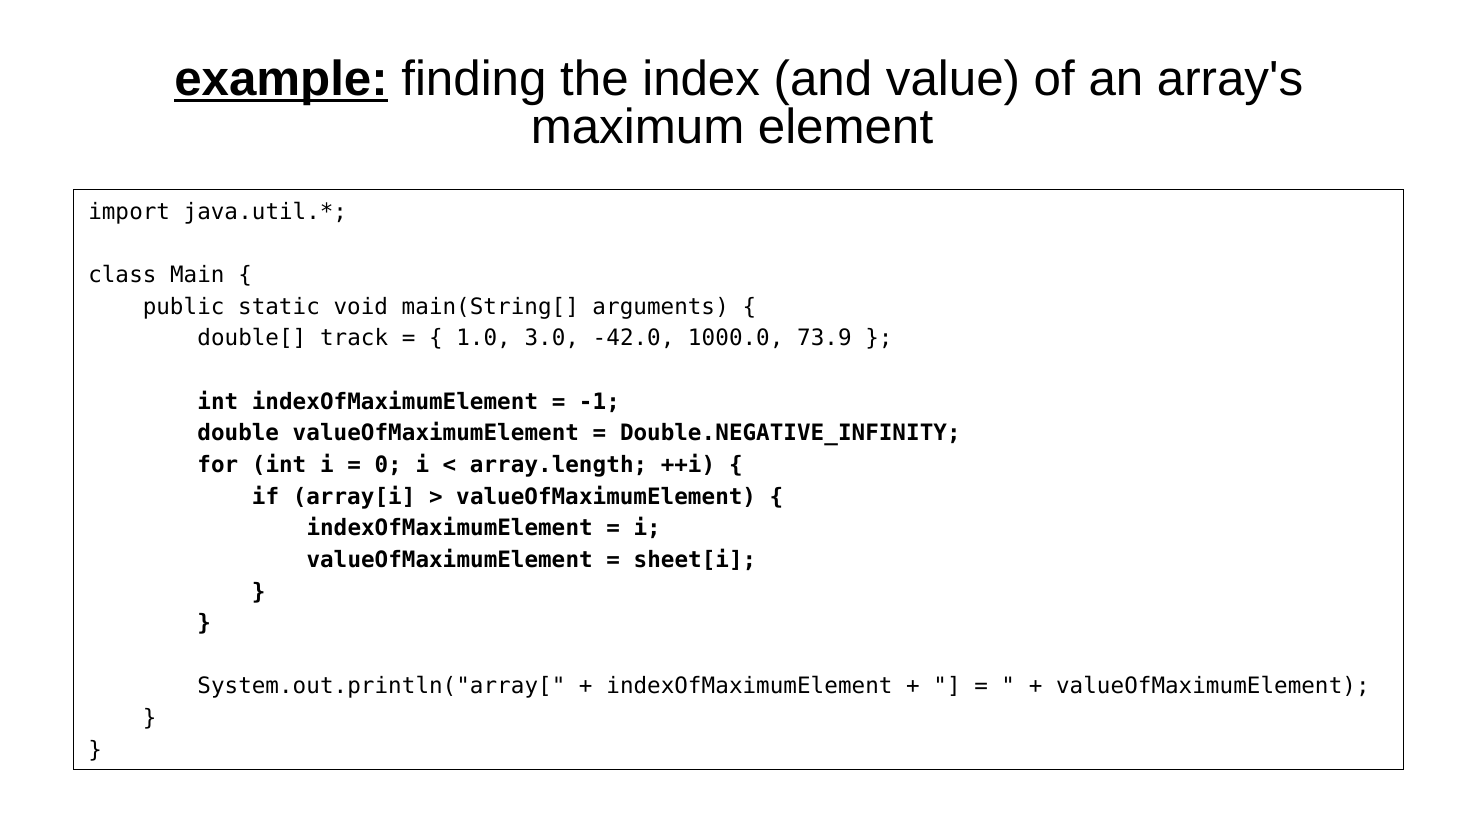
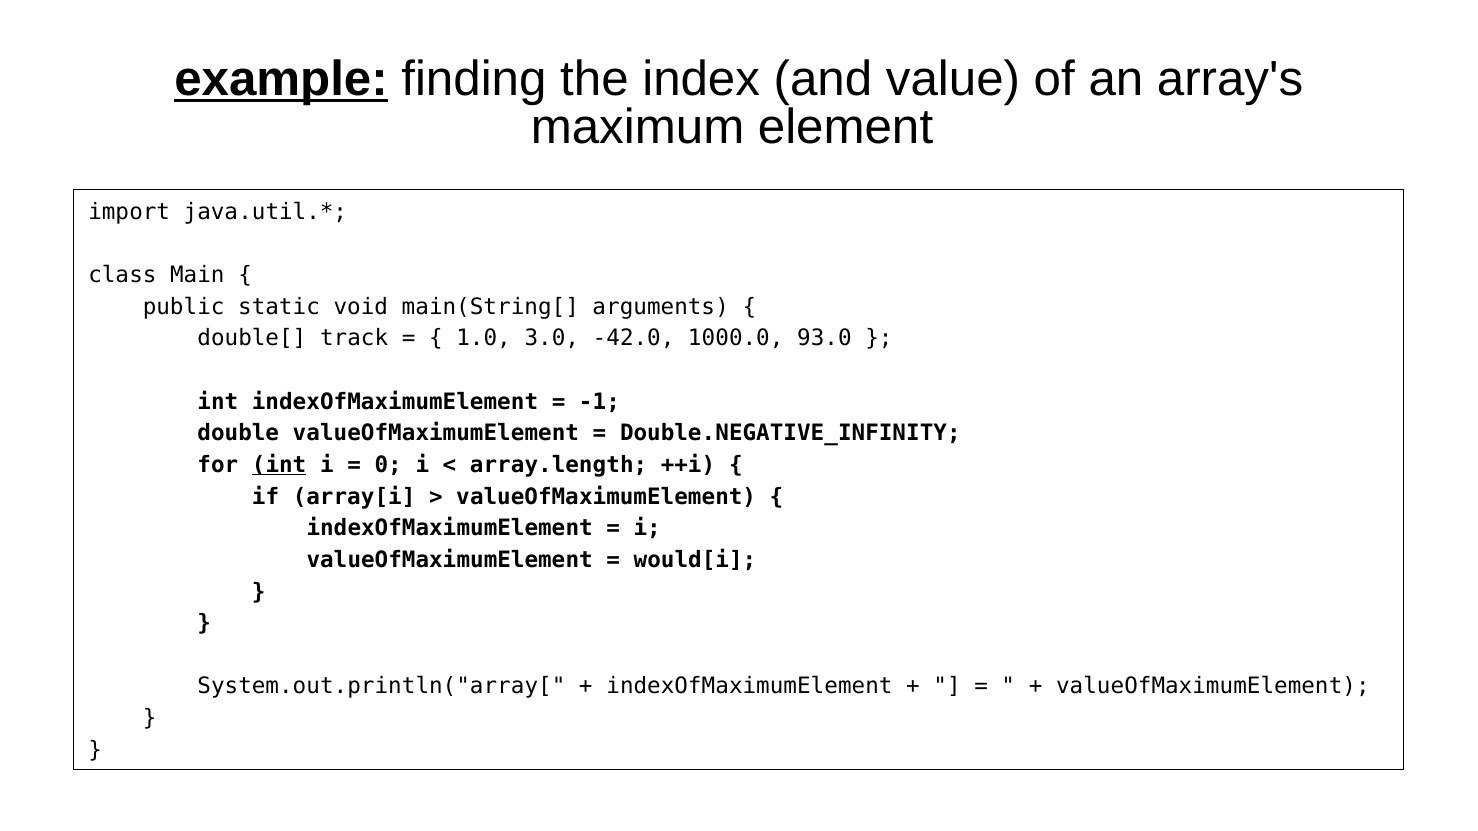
73.9: 73.9 -> 93.0
int at (279, 465) underline: none -> present
sheet[i: sheet[i -> would[i
